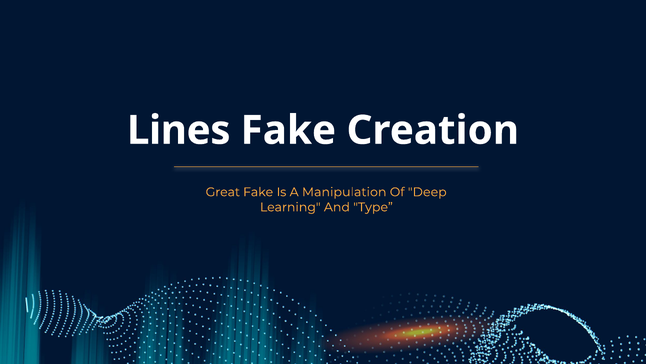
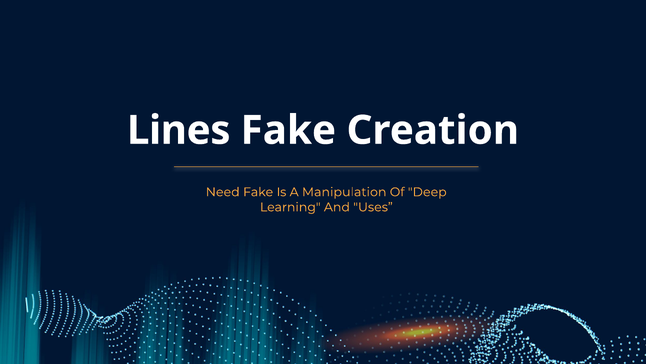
Great: Great -> Need
Type: Type -> Uses
